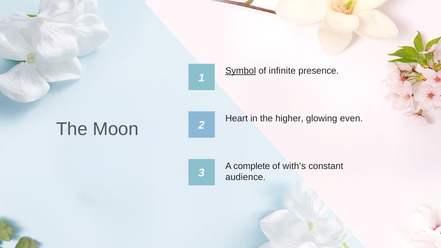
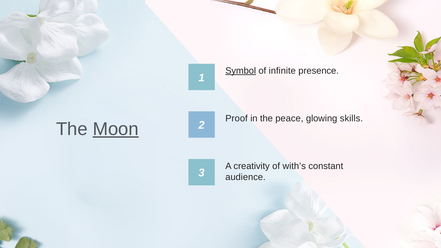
Heart: Heart -> Proof
higher: higher -> peace
even: even -> skills
Moon underline: none -> present
complete: complete -> creativity
